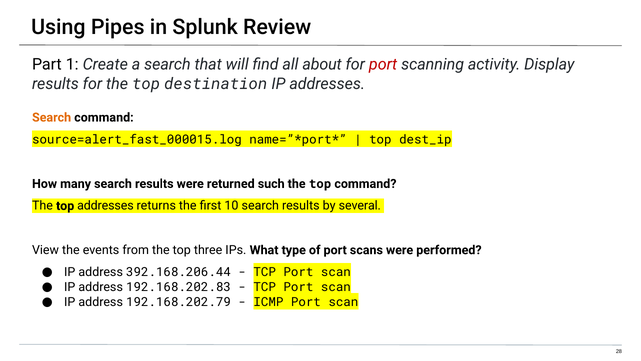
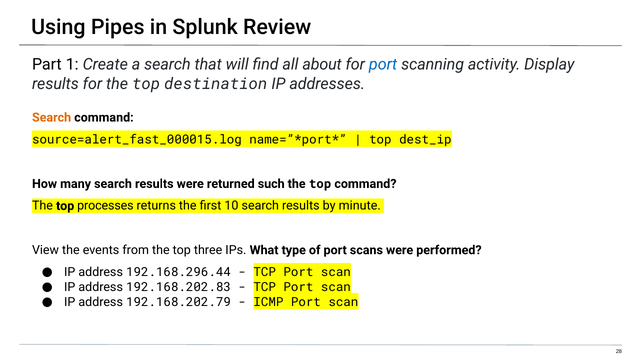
port at (383, 65) colour: red -> blue
top addresses: addresses -> processes
several: several -> minute
392.168.206.44: 392.168.206.44 -> 192.168.296.44
